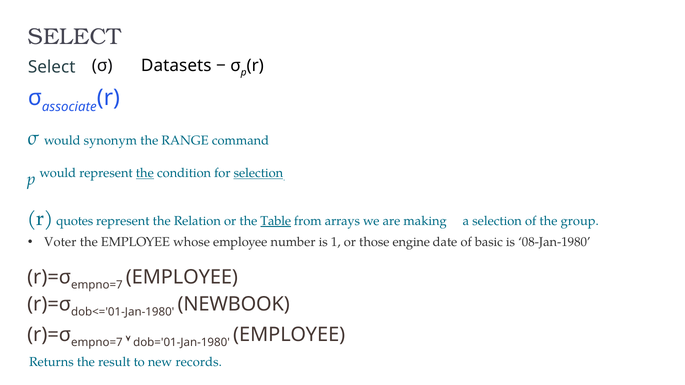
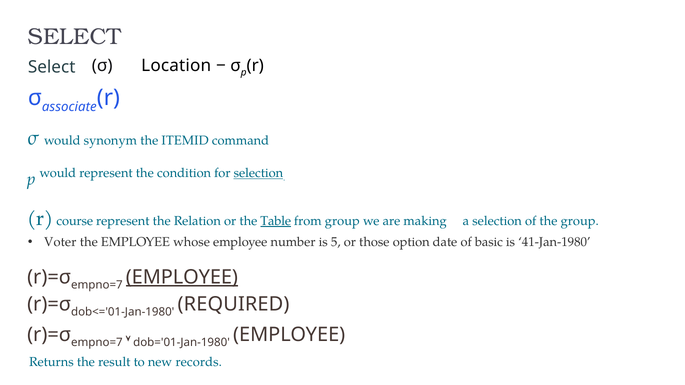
Datasets: Datasets -> Location
RANGE: RANGE -> ITEMID
the at (145, 173) underline: present -> none
quotes: quotes -> course
from arrays: arrays -> group
1: 1 -> 5
engine: engine -> option
08-Jan-1980: 08-Jan-1980 -> 41-Jan-1980
EMPLOYEE at (182, 277) underline: none -> present
NEWBOOK: NEWBOOK -> REQUIRED
